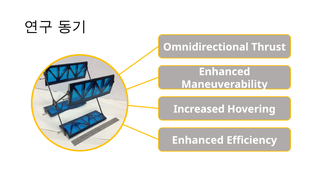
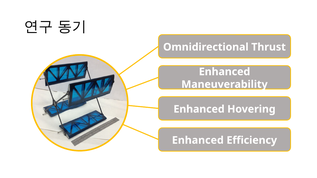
Increased at (199, 109): Increased -> Enhanced
